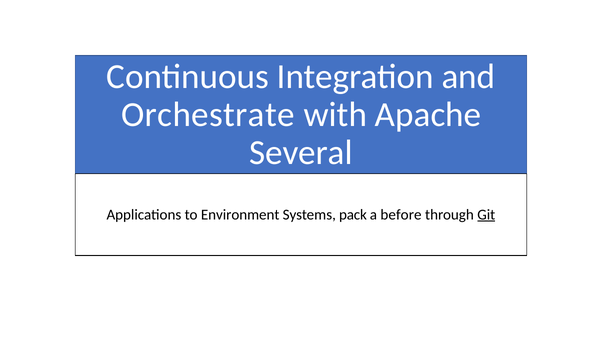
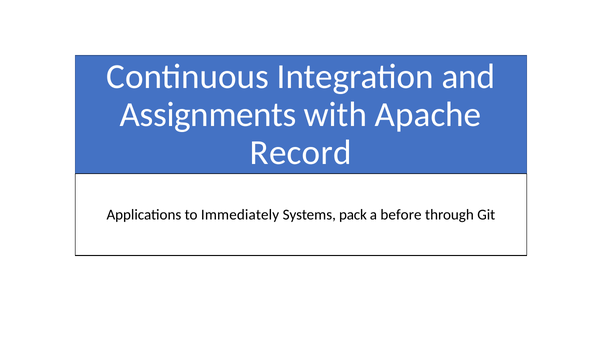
Orchestrate: Orchestrate -> Assignments
Several: Several -> Record
Environment: Environment -> Immediately
Git underline: present -> none
